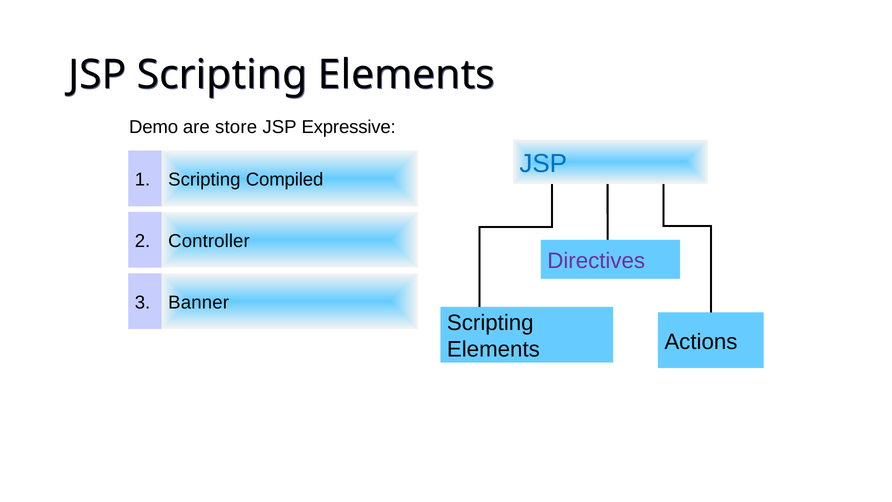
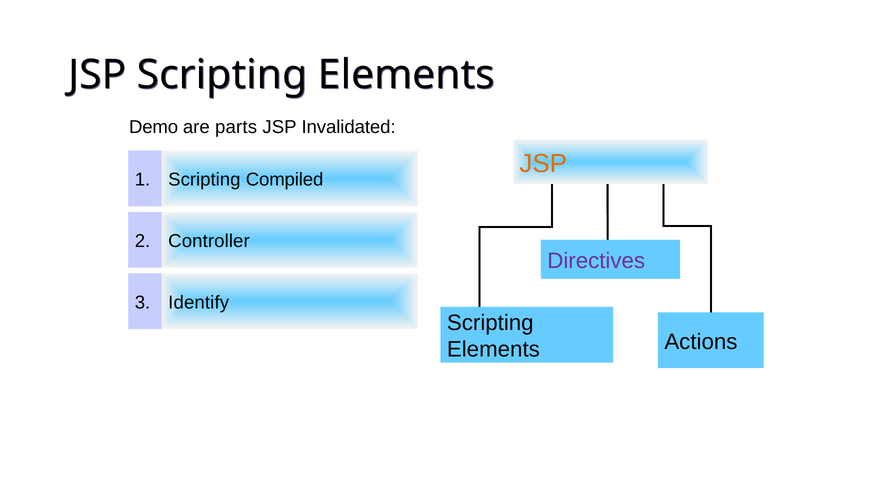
store: store -> parts
Expressive: Expressive -> Invalidated
JSP at (543, 163) colour: blue -> orange
Banner: Banner -> Identify
